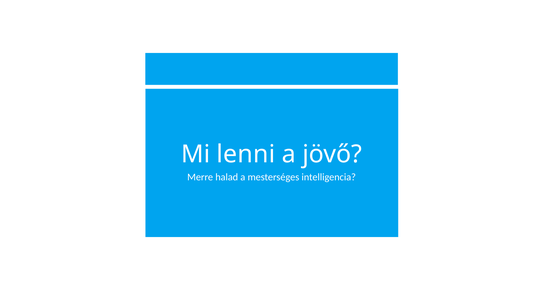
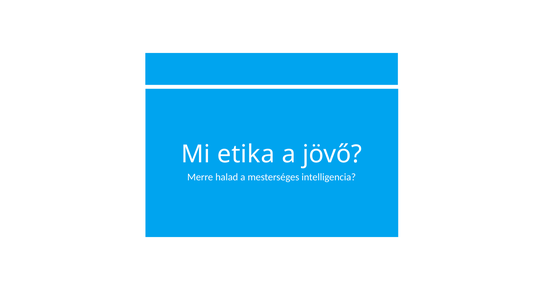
lenni: lenni -> etika
